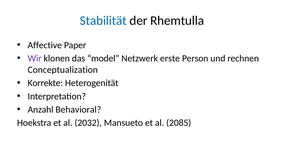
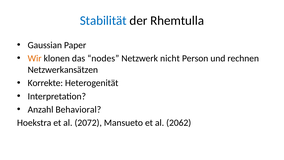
Affective: Affective -> Gaussian
Wir colour: purple -> orange
model: model -> nodes
erste: erste -> nicht
Conceptualization: Conceptualization -> Netzwerkansätzen
2032: 2032 -> 2072
2085: 2085 -> 2062
